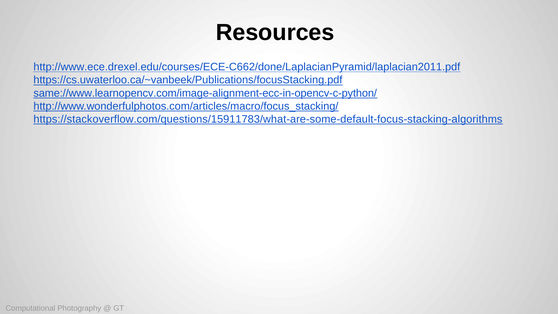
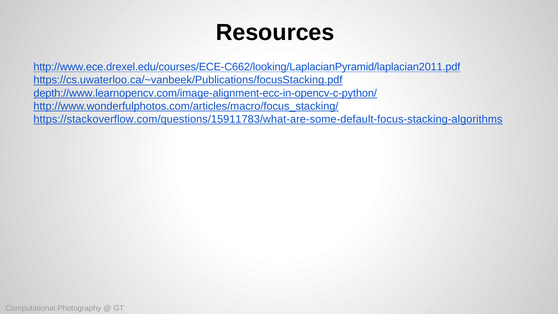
http://www.ece.drexel.edu/courses/ECE-C662/done/LaplacianPyramid/laplacian2011.pdf: http://www.ece.drexel.edu/courses/ECE-C662/done/LaplacianPyramid/laplacian2011.pdf -> http://www.ece.drexel.edu/courses/ECE-C662/looking/LaplacianPyramid/laplacian2011.pdf
same://www.learnopencv.com/image-alignment-ecc-in-opencv-c-python/: same://www.learnopencv.com/image-alignment-ecc-in-opencv-c-python/ -> depth://www.learnopencv.com/image-alignment-ecc-in-opencv-c-python/
